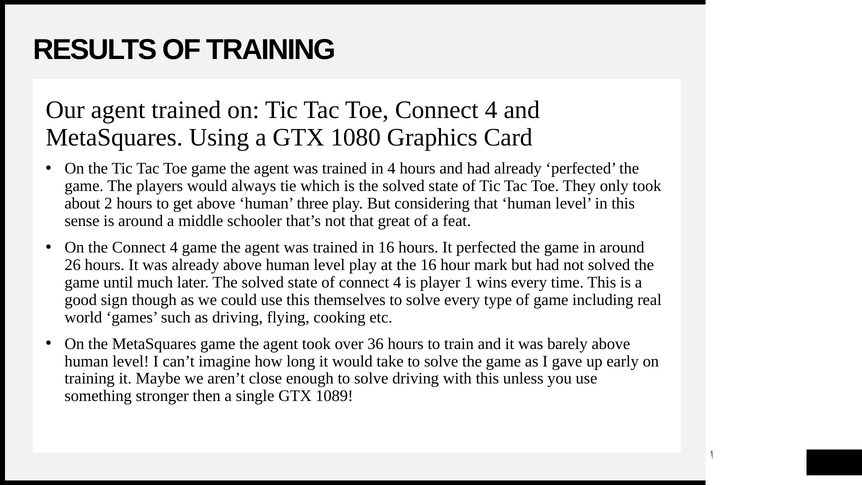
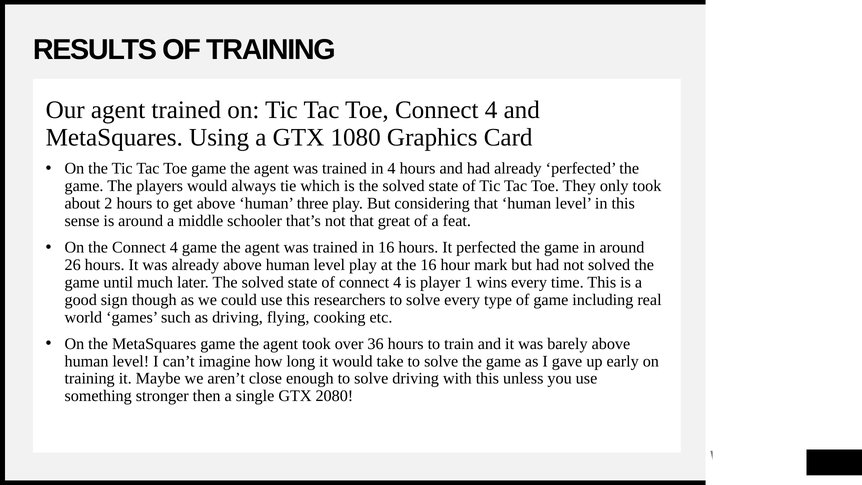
themselves: themselves -> researchers
1089: 1089 -> 2080
